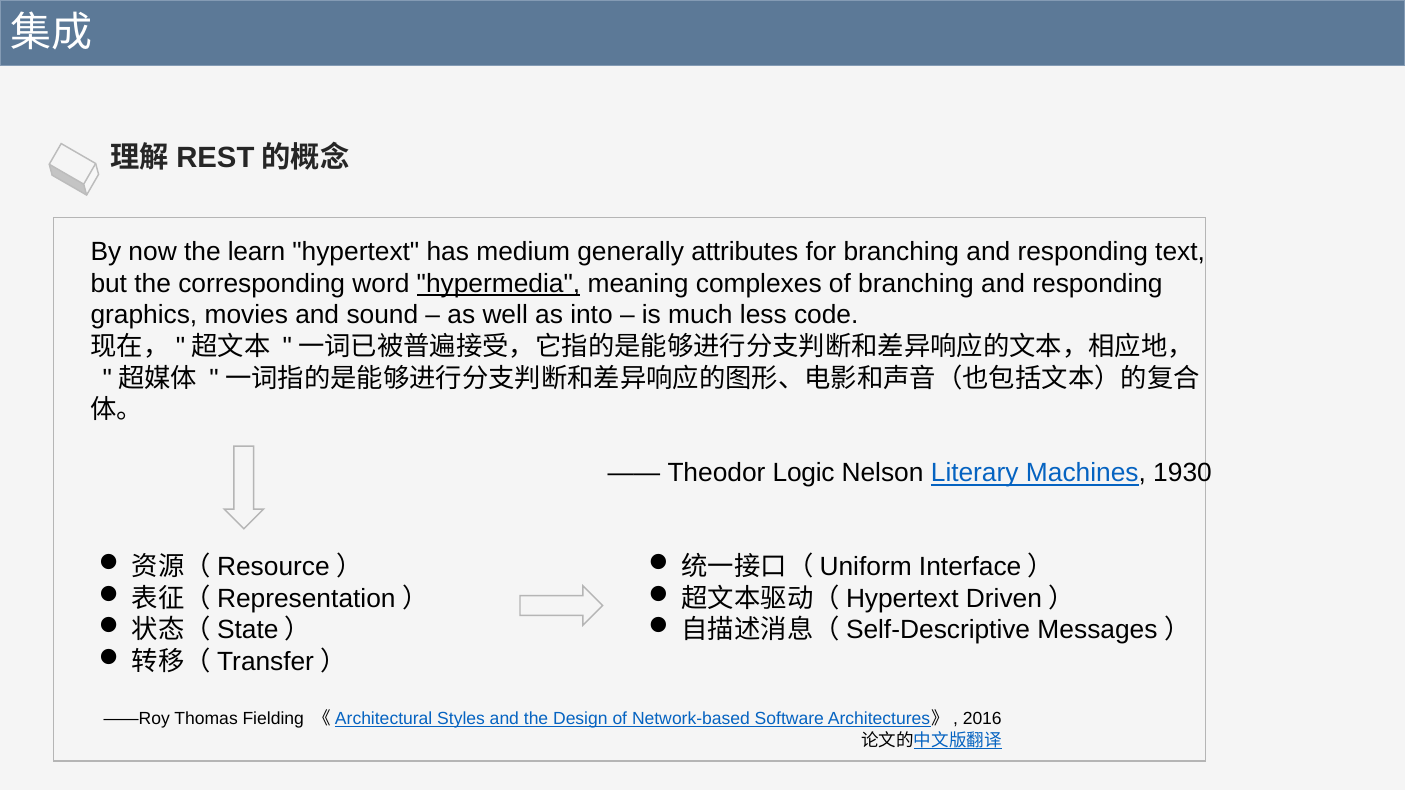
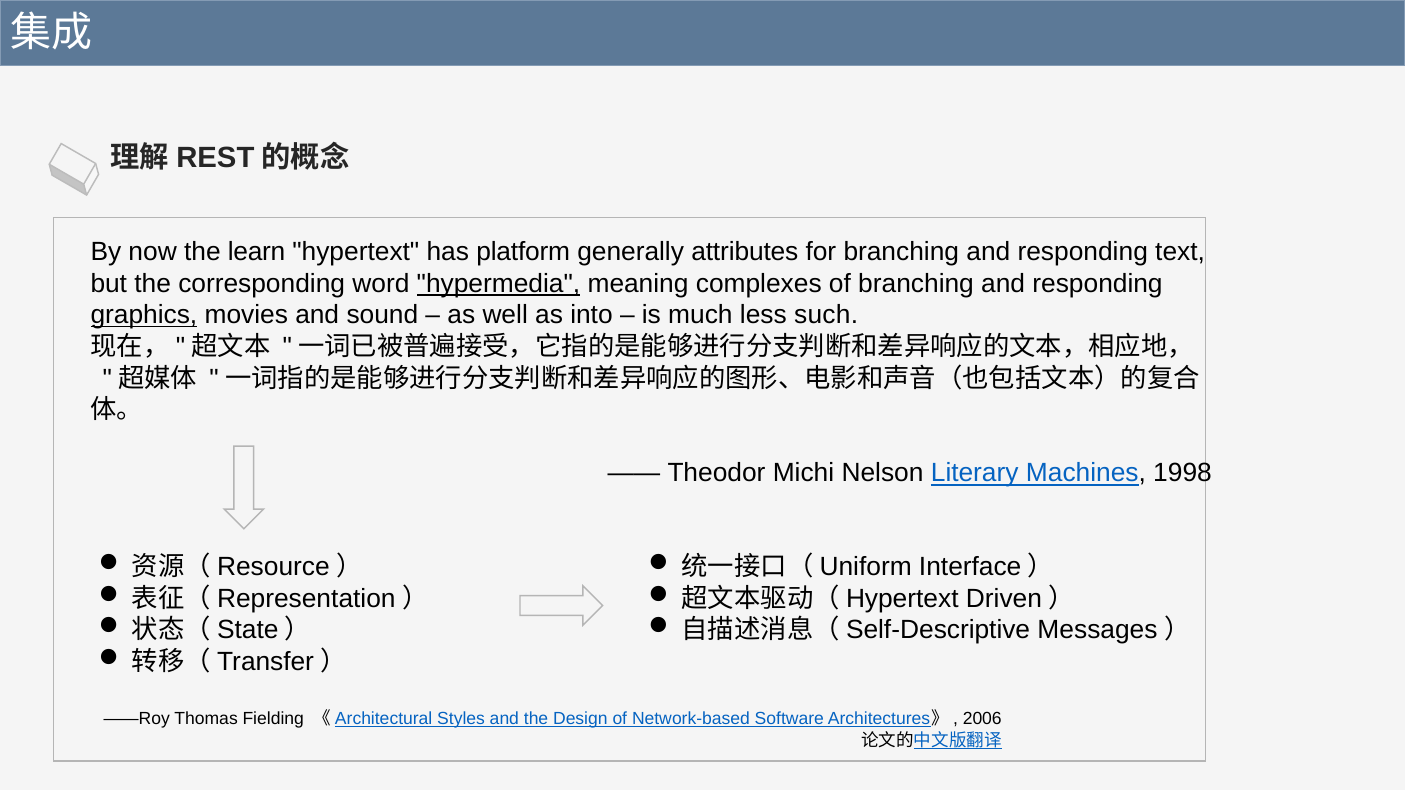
medium: medium -> platform
graphics underline: none -> present
code: code -> such
Logic: Logic -> Michi
1930: 1930 -> 1998
2016: 2016 -> 2006
